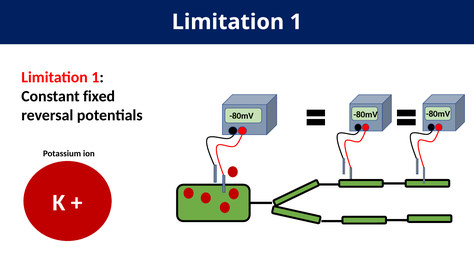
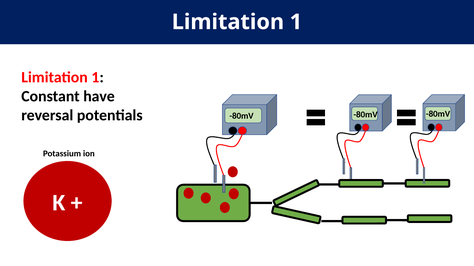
fixed: fixed -> have
